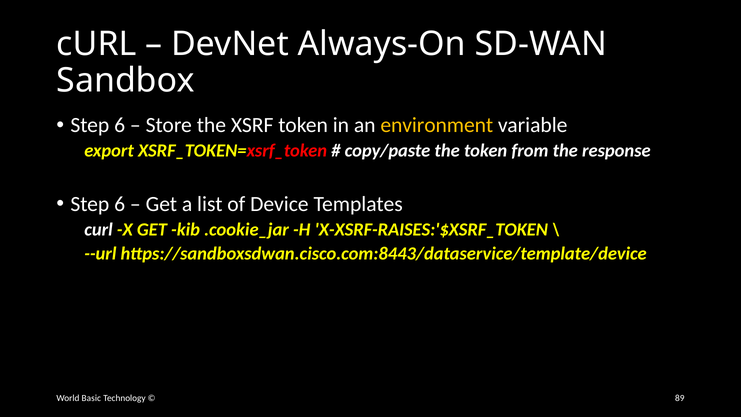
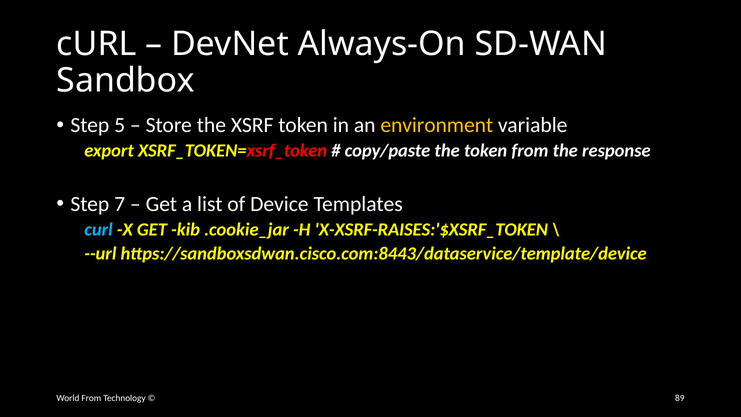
6 at (120, 125): 6 -> 5
6 at (120, 204): 6 -> 7
curl at (98, 230) colour: white -> light blue
World Basic: Basic -> From
